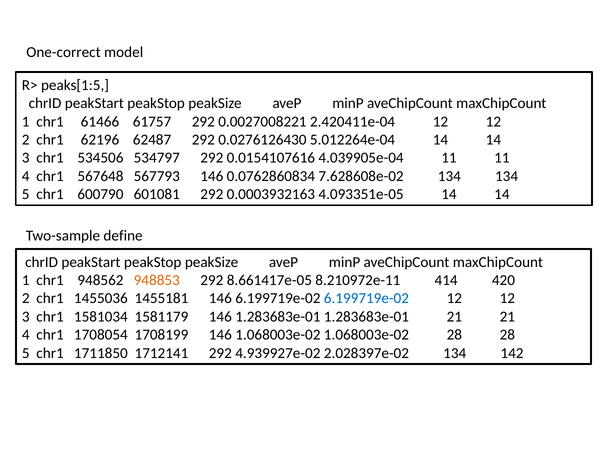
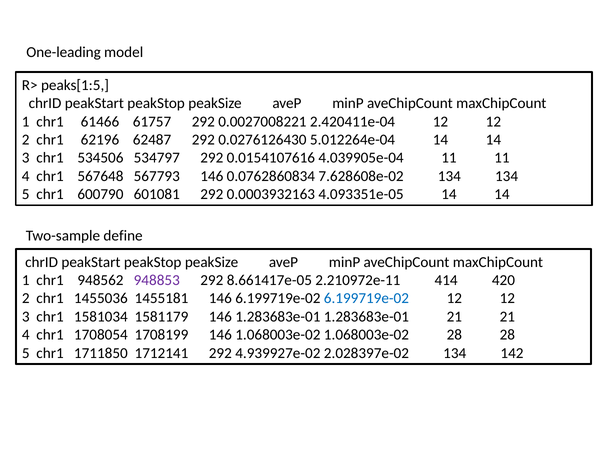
One-correct: One-correct -> One-leading
948853 colour: orange -> purple
8.210972e-11: 8.210972e-11 -> 2.210972e-11
